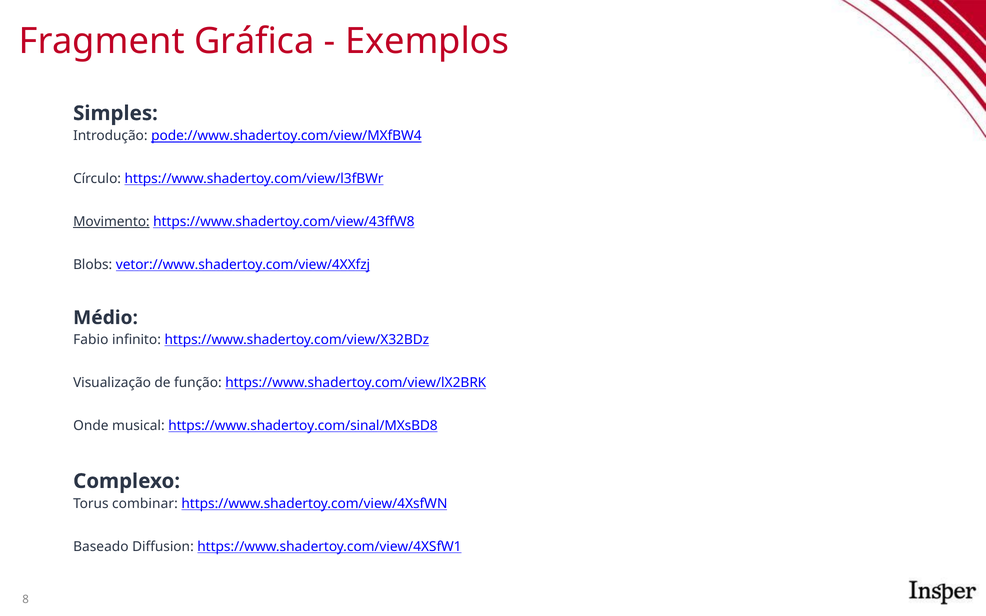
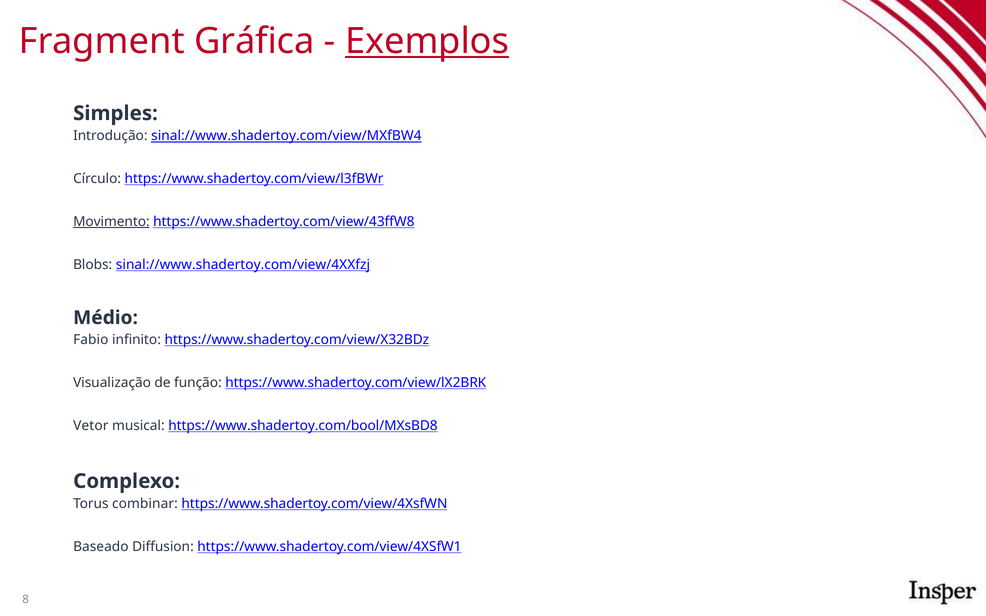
Exemplos underline: none -> present
pode://www.shadertoy.com/view/MXfBW4: pode://www.shadertoy.com/view/MXfBW4 -> sinal://www.shadertoy.com/view/MXfBW4
vetor://www.shadertoy.com/view/4XXfzj: vetor://www.shadertoy.com/view/4XXfzj -> sinal://www.shadertoy.com/view/4XXfzj
Onde: Onde -> Vetor
https://www.shadertoy.com/sinal/MXsBD8: https://www.shadertoy.com/sinal/MXsBD8 -> https://www.shadertoy.com/bool/MXsBD8
